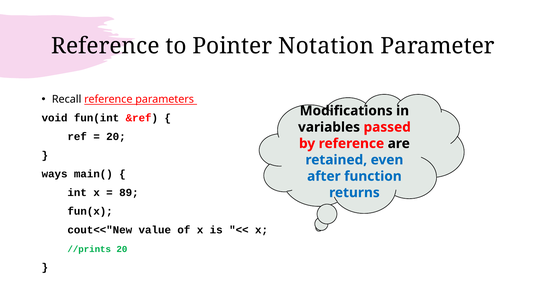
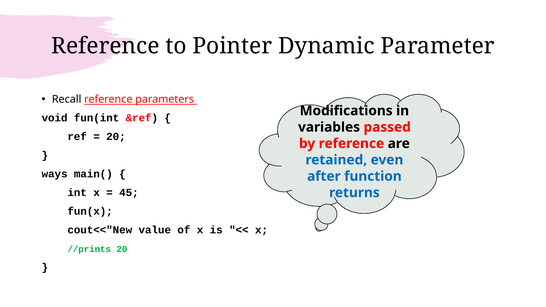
Notation: Notation -> Dynamic
89: 89 -> 45
